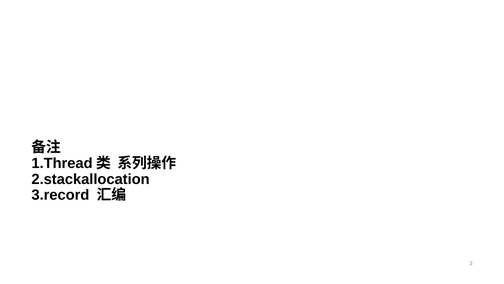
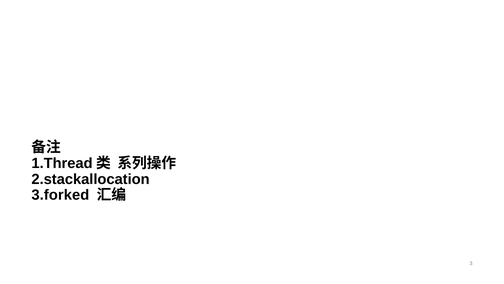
3.record: 3.record -> 3.forked
